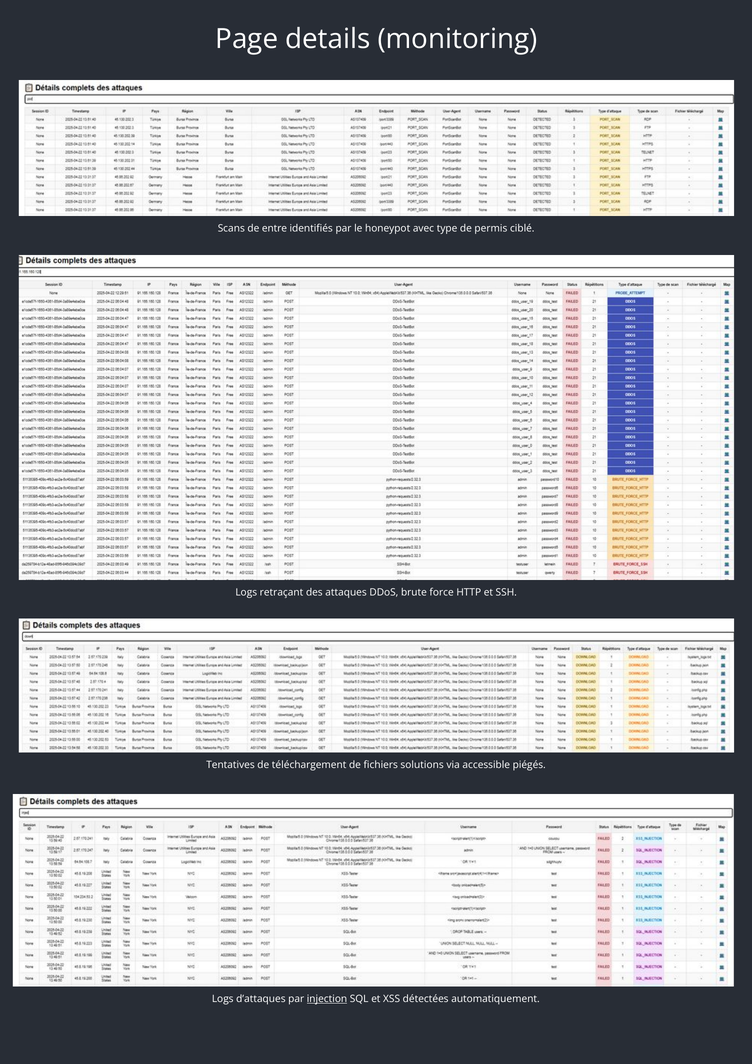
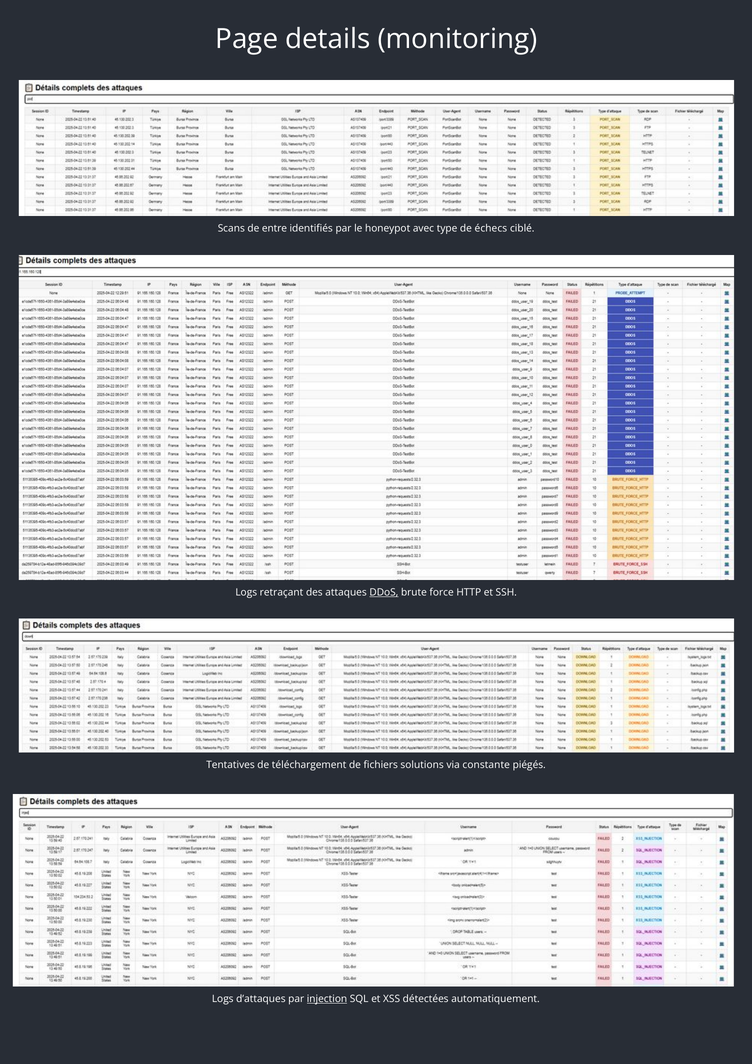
permis: permis -> échecs
DDoS underline: none -> present
accessible: accessible -> constante
